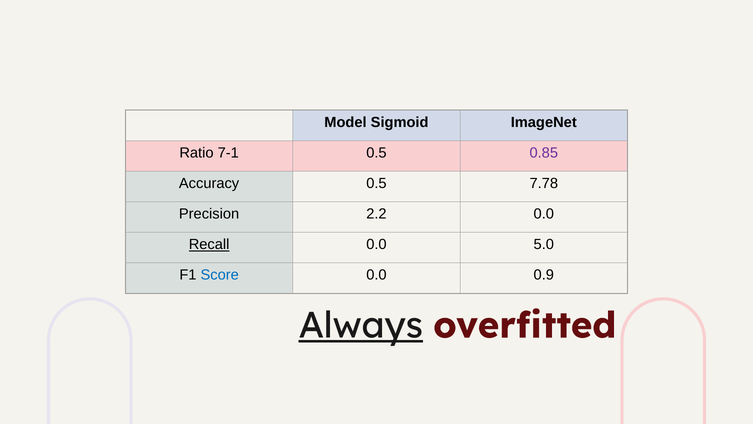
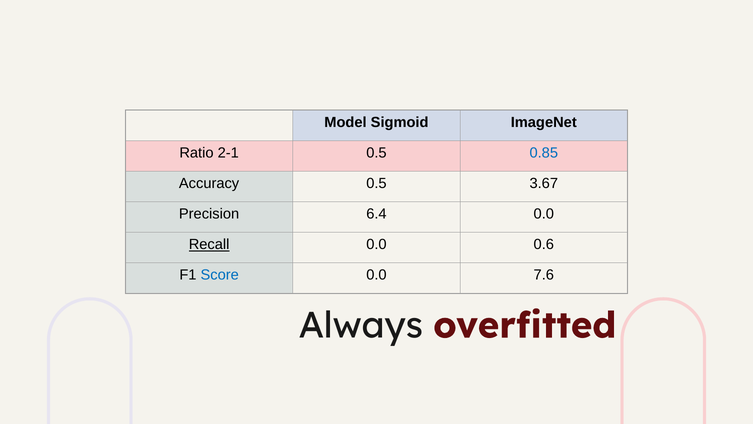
7-1: 7-1 -> 2-1
0.85 colour: purple -> blue
7.78: 7.78 -> 3.67
2.2: 2.2 -> 6.4
5.0: 5.0 -> 0.6
0.9: 0.9 -> 7.6
Always underline: present -> none
